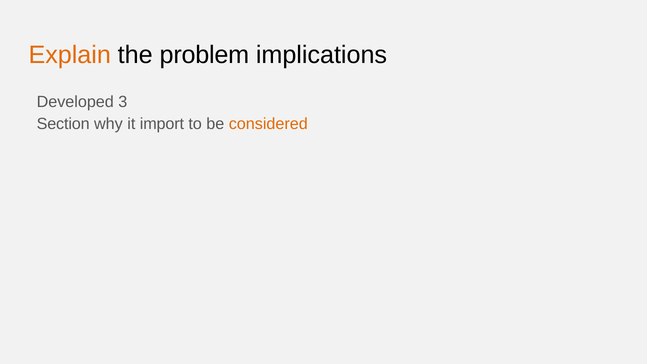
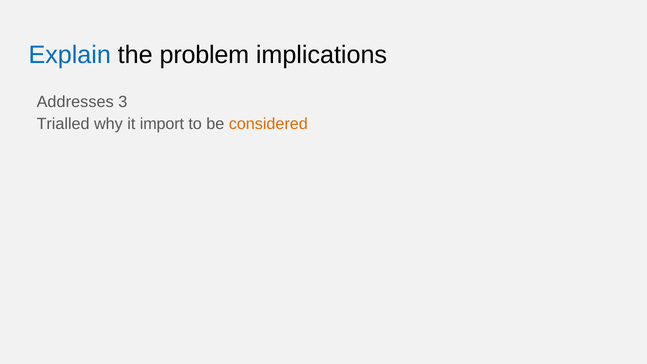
Explain colour: orange -> blue
Developed: Developed -> Addresses
Section: Section -> Trialled
